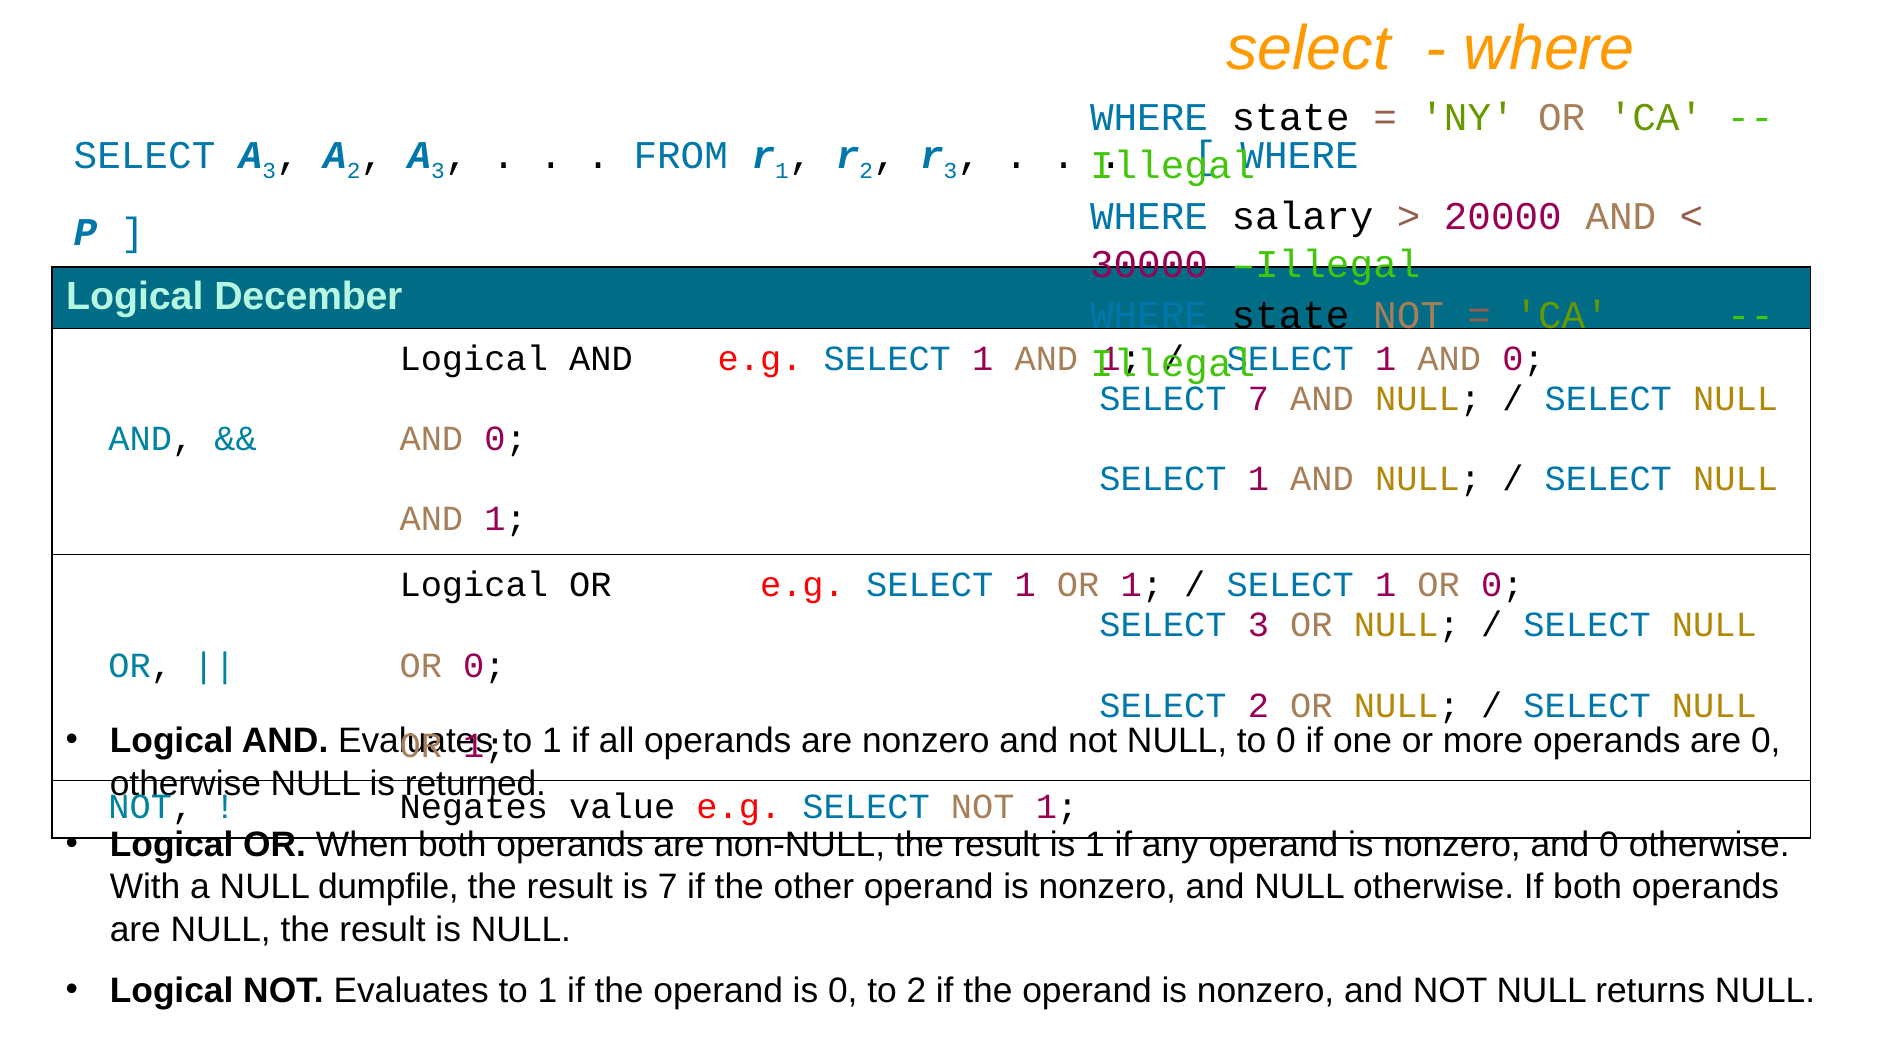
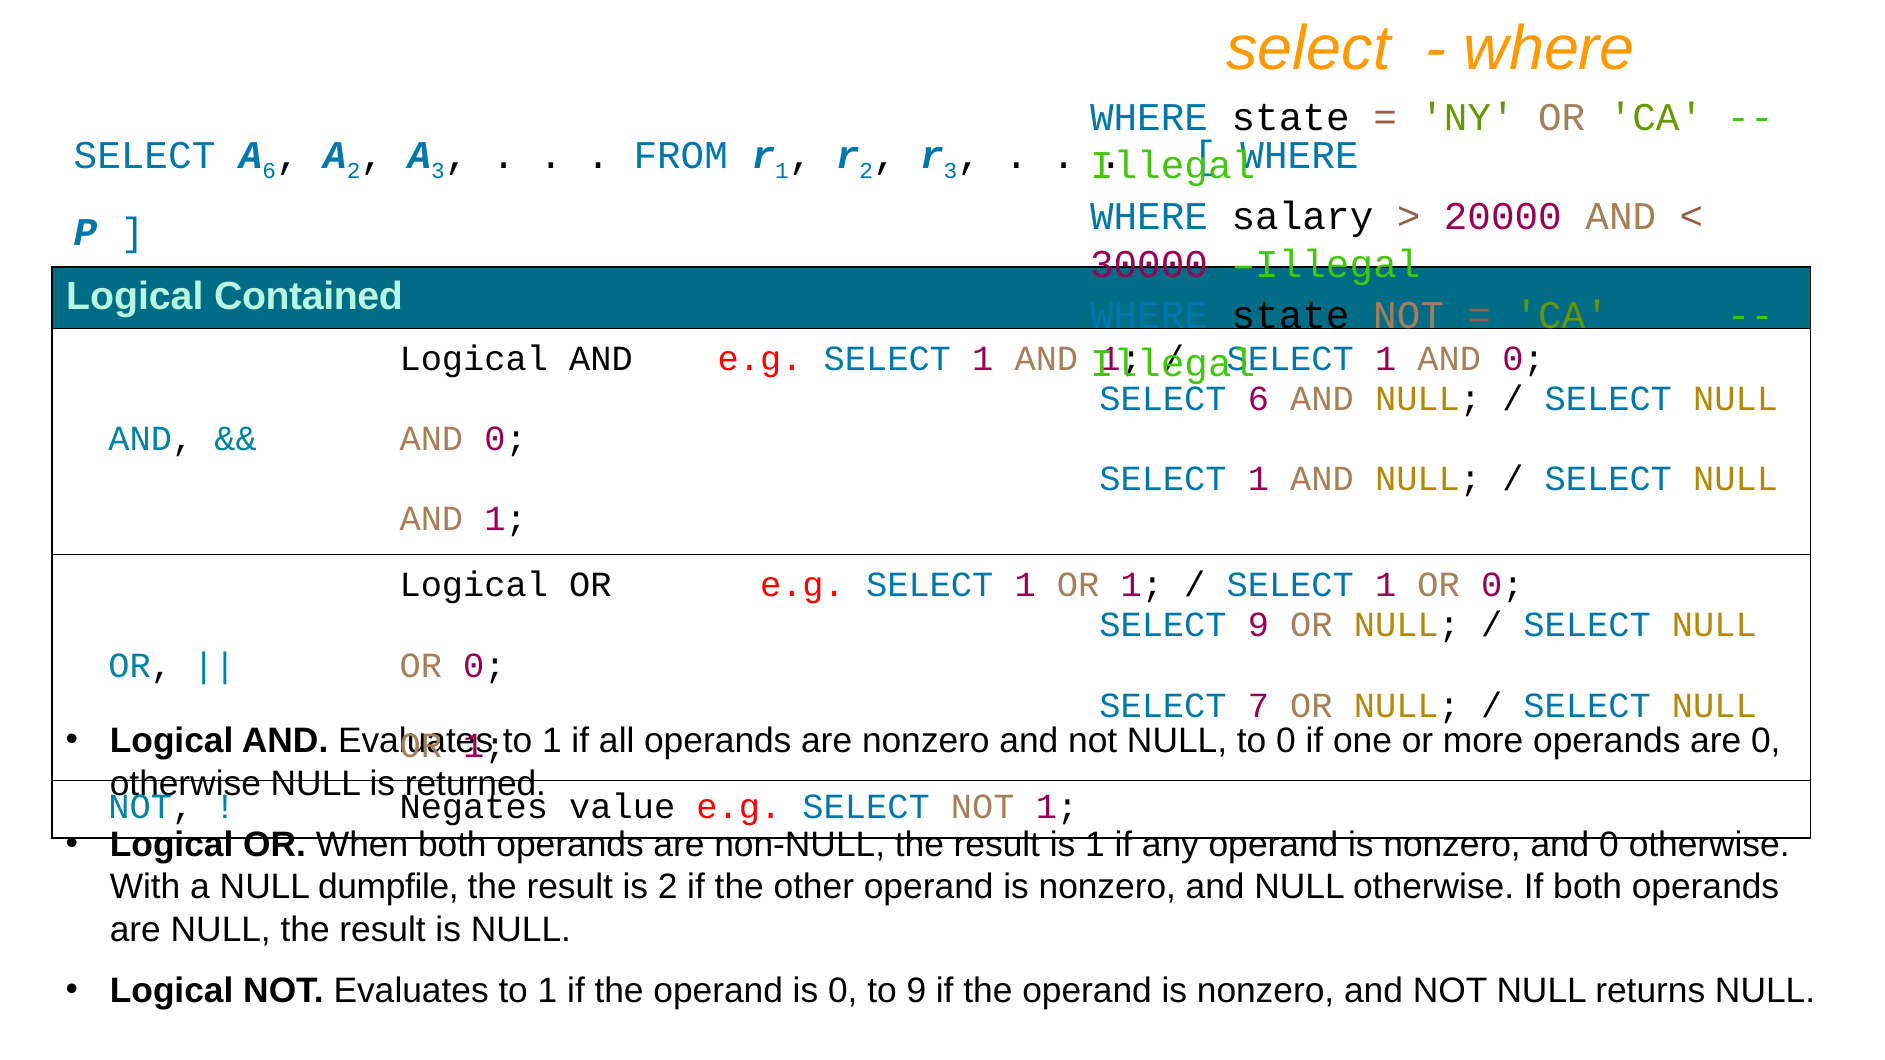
SELECT A 3: 3 -> 6
December: December -> Contained
SELECT 7: 7 -> 6
SELECT 3: 3 -> 9
SELECT 2: 2 -> 7
is 7: 7 -> 2
to 2: 2 -> 9
